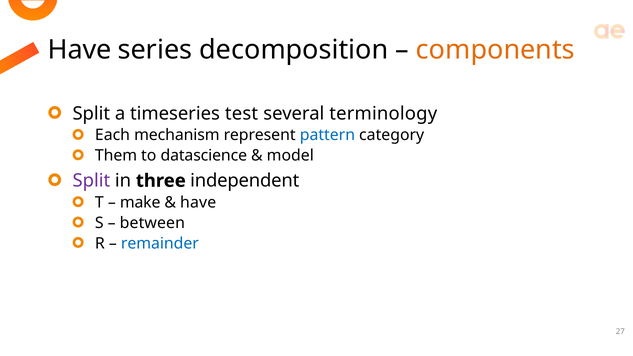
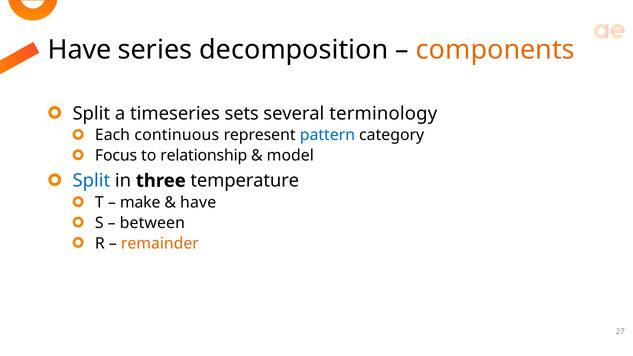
test: test -> sets
mechanism: mechanism -> continuous
Them: Them -> Focus
datascience: datascience -> relationship
Split at (91, 181) colour: purple -> blue
independent: independent -> temperature
remainder colour: blue -> orange
